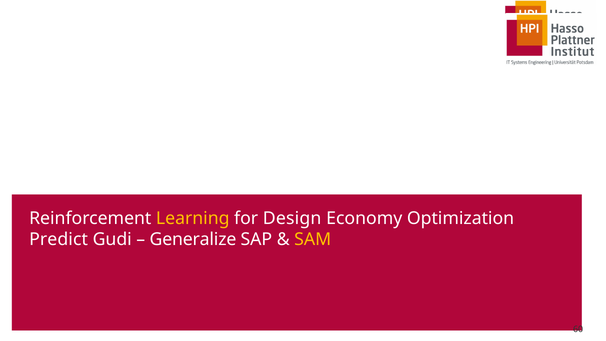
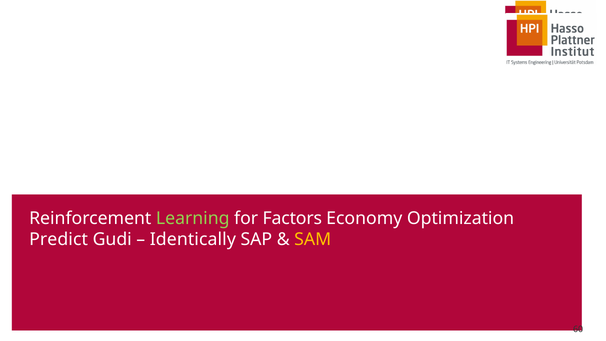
Learning colour: yellow -> light green
Design: Design -> Factors
Generalize: Generalize -> Identically
